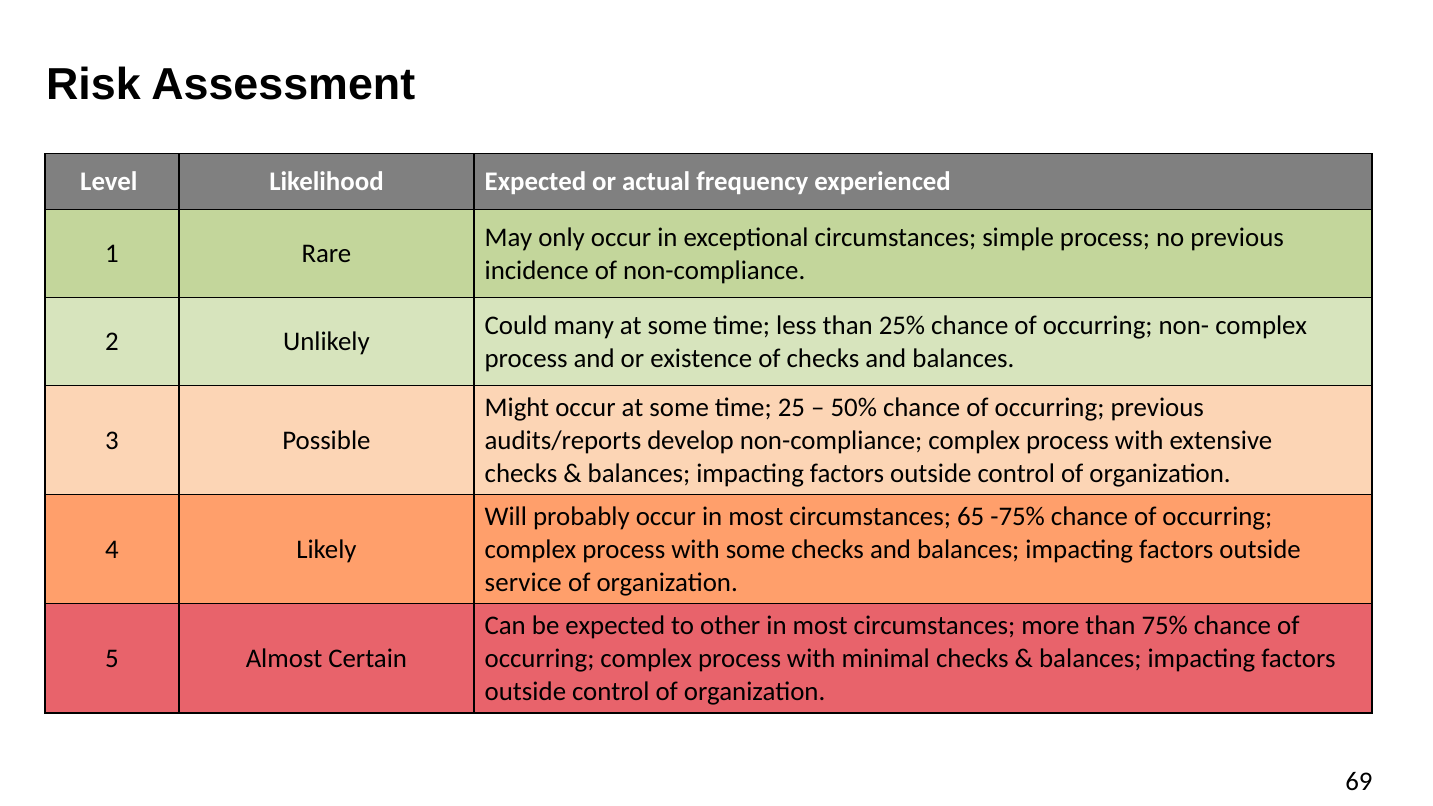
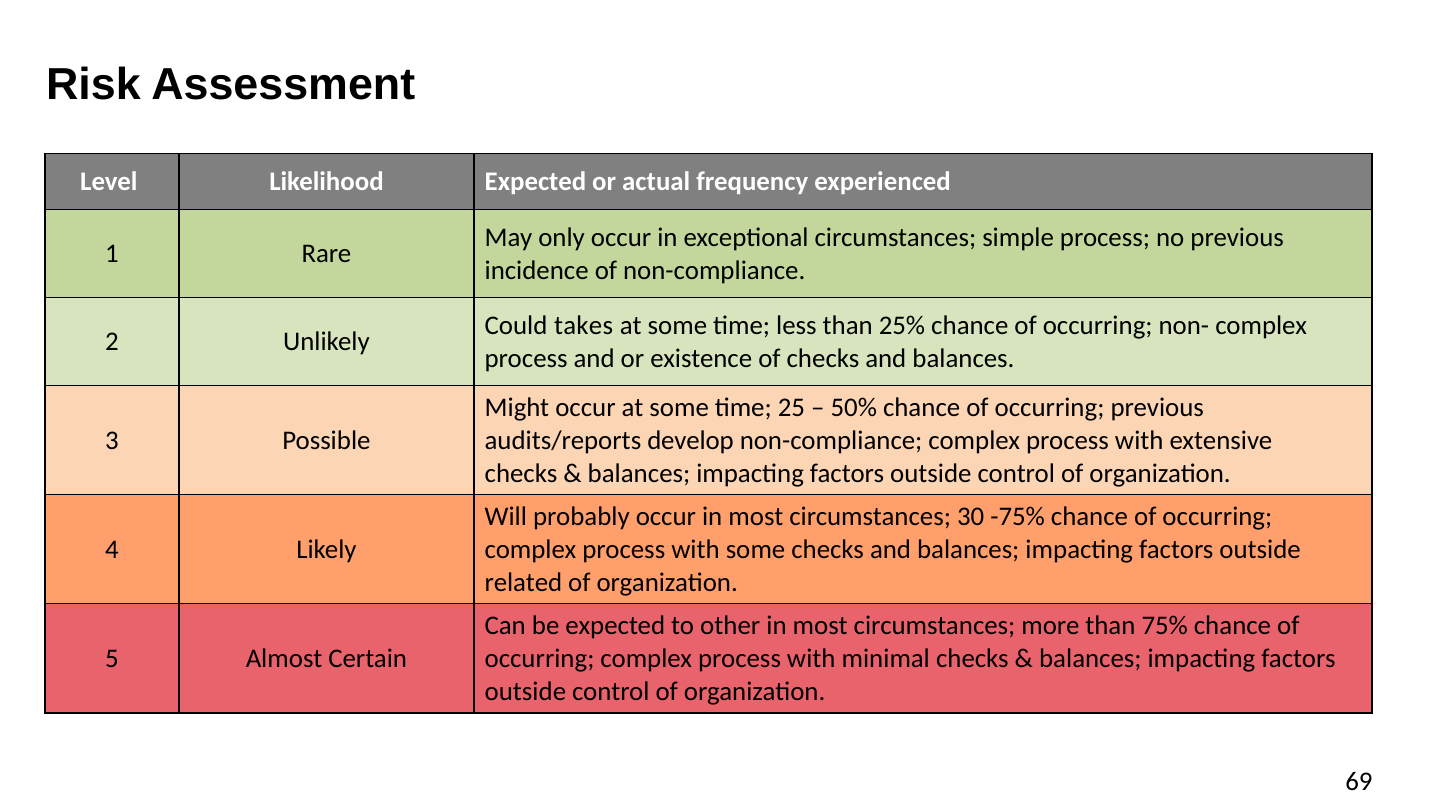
many: many -> takes
65: 65 -> 30
service: service -> related
